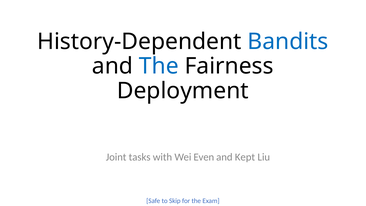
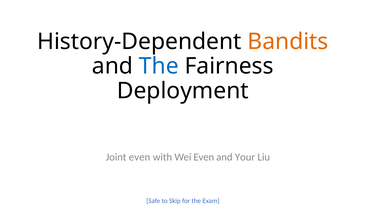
Bandits colour: blue -> orange
Joint tasks: tasks -> even
Kept: Kept -> Your
